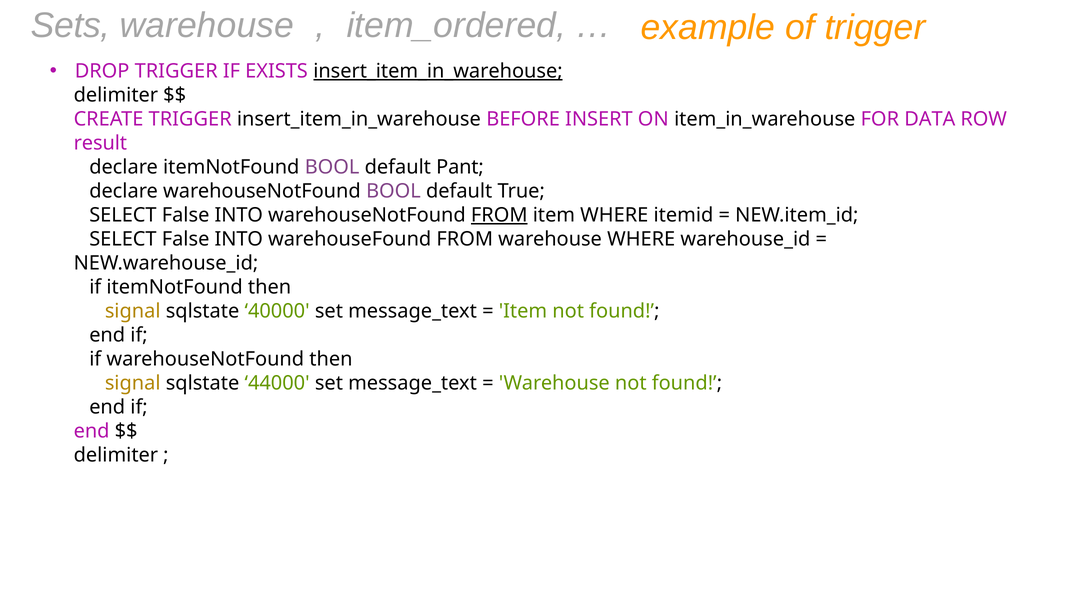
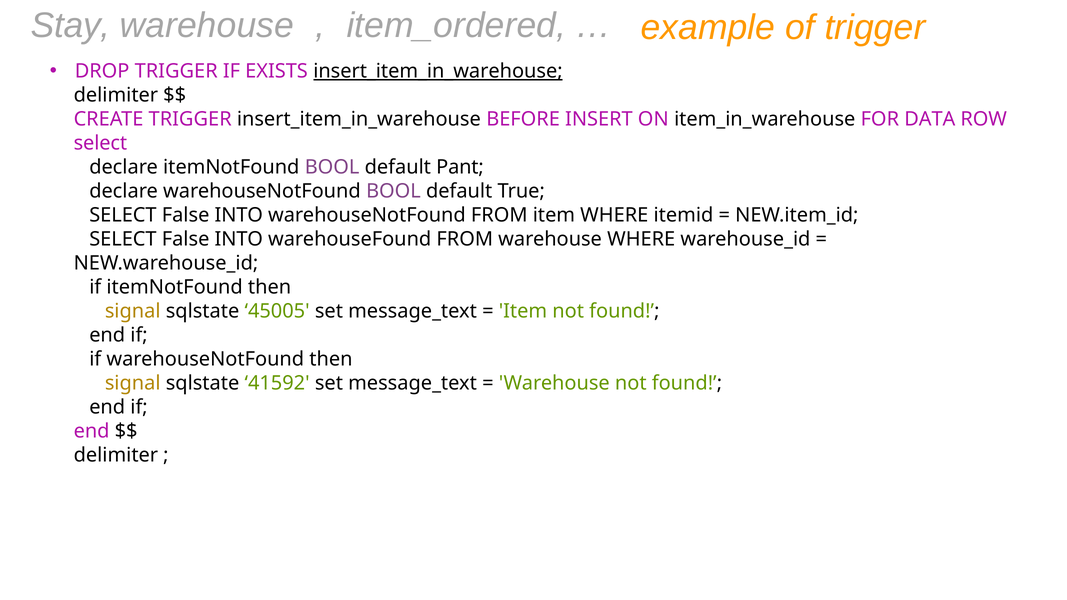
Sets: Sets -> Stay
result at (100, 143): result -> select
FROM at (499, 215) underline: present -> none
40000: 40000 -> 45005
44000: 44000 -> 41592
